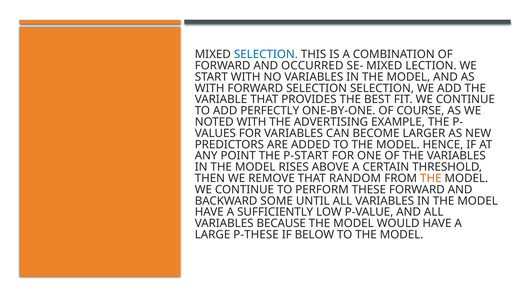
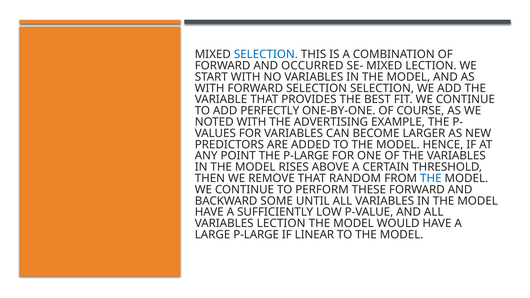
THE P-START: P-START -> P-LARGE
THE at (431, 178) colour: orange -> blue
VARIABLES BECAUSE: BECAUSE -> LECTION
LARGE P-THESE: P-THESE -> P-LARGE
BELOW: BELOW -> LINEAR
